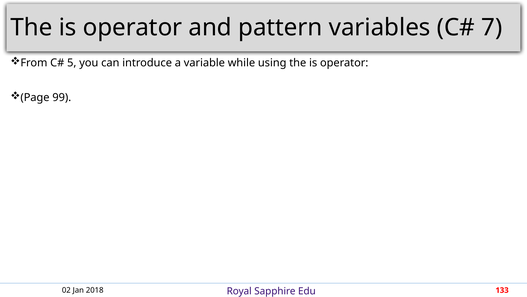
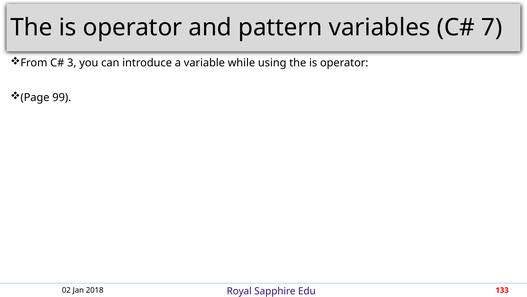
5: 5 -> 3
